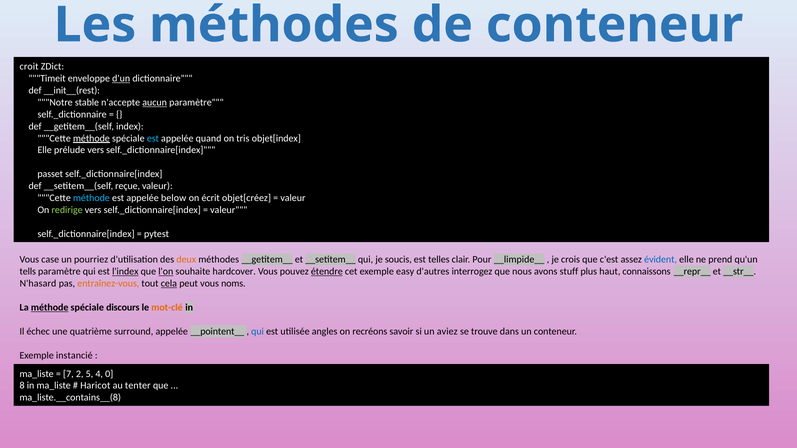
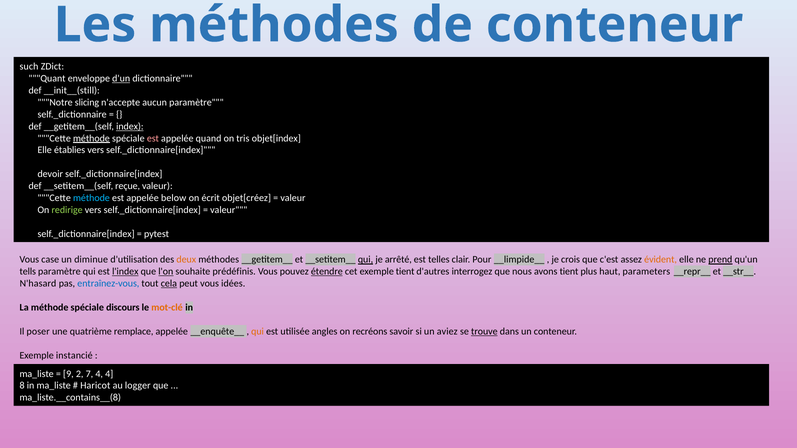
croit: croit -> such
Timeit: Timeit -> Quant
__init__(rest: __init__(rest -> __init__(still
stable: stable -> slicing
aucun underline: present -> none
index underline: none -> present
est at (153, 138) colour: light blue -> pink
prélude: prélude -> établies
passet: passet -> devoir
pourriez: pourriez -> diminue
qui at (366, 260) underline: none -> present
soucis: soucis -> arrêté
évident colour: blue -> orange
prend underline: none -> present
hardcover: hardcover -> prédéfinis
exemple easy: easy -> tient
avons stuff: stuff -> tient
connaissons: connaissons -> parameters
entraînez-vous colour: orange -> blue
noms: noms -> idées
méthode at (50, 308) underline: present -> none
échec: échec -> poser
surround: surround -> remplace
__pointent__: __pointent__ -> __enquête__
qui at (258, 332) colour: blue -> orange
trouve underline: none -> present
7: 7 -> 9
5: 5 -> 7
4 0: 0 -> 4
tenter: tenter -> logger
